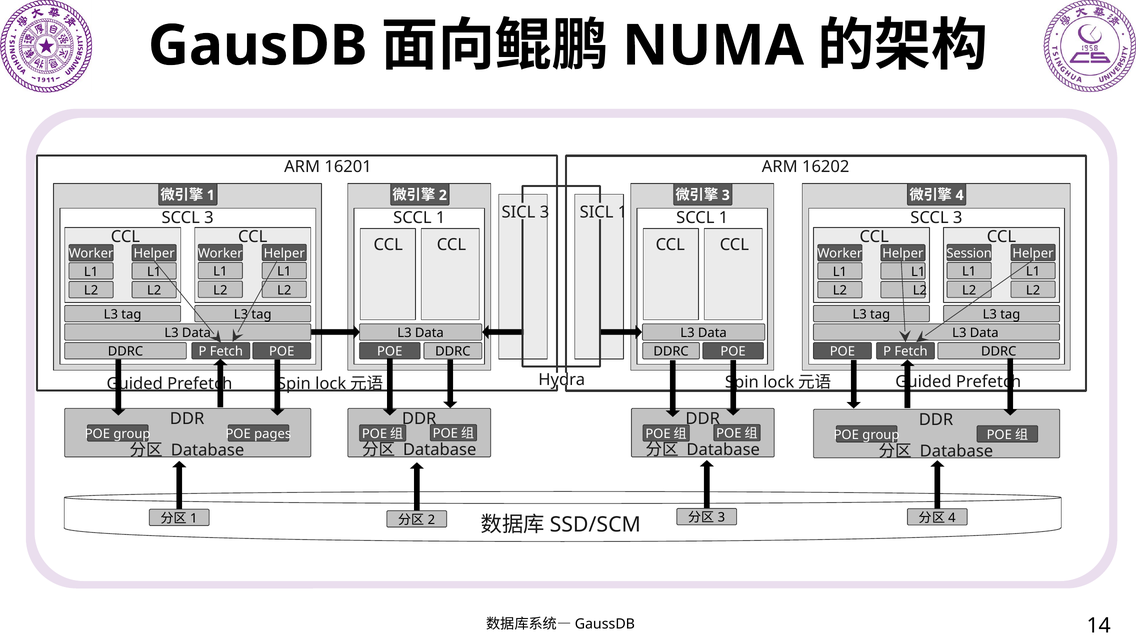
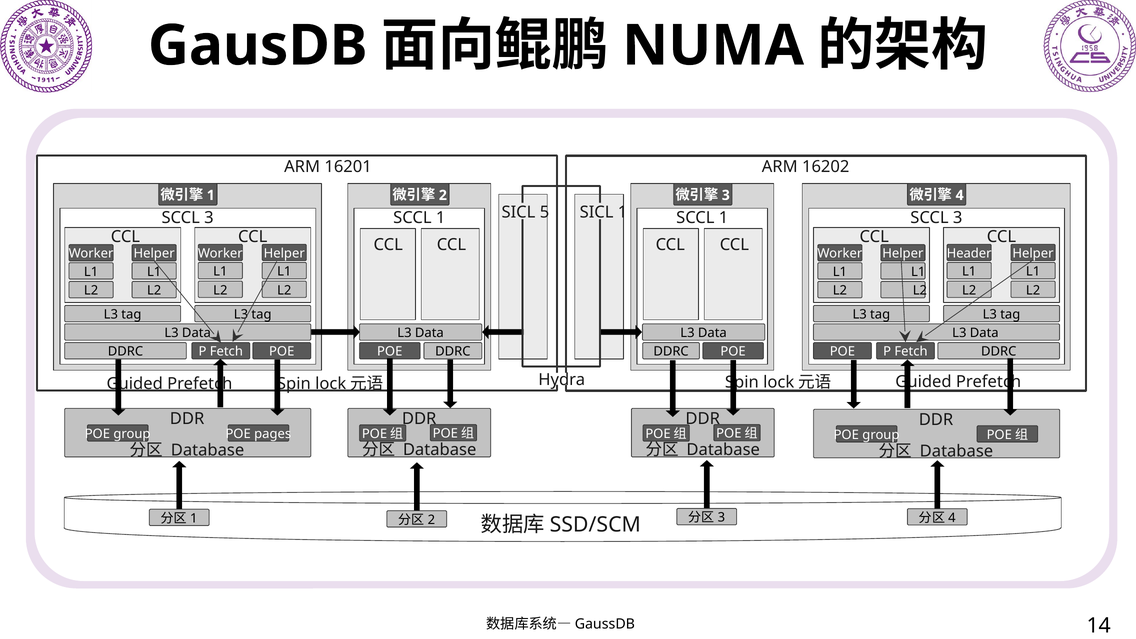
SICL 3: 3 -> 5
Session: Session -> Header
